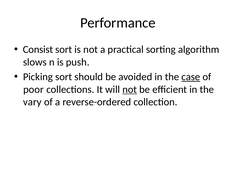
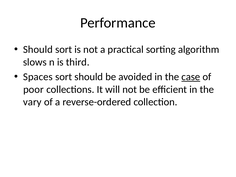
Consist at (38, 50): Consist -> Should
push: push -> third
Picking: Picking -> Spaces
not at (130, 89) underline: present -> none
